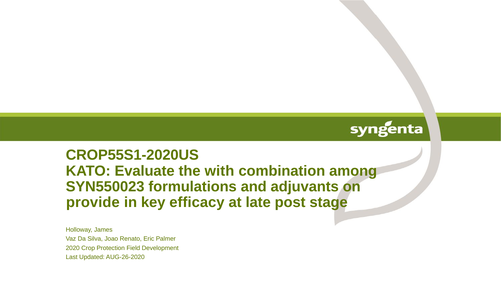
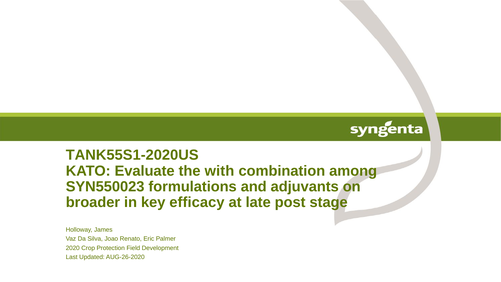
CROP55S1-2020US: CROP55S1-2020US -> TANK55S1-2020US
provide: provide -> broader
